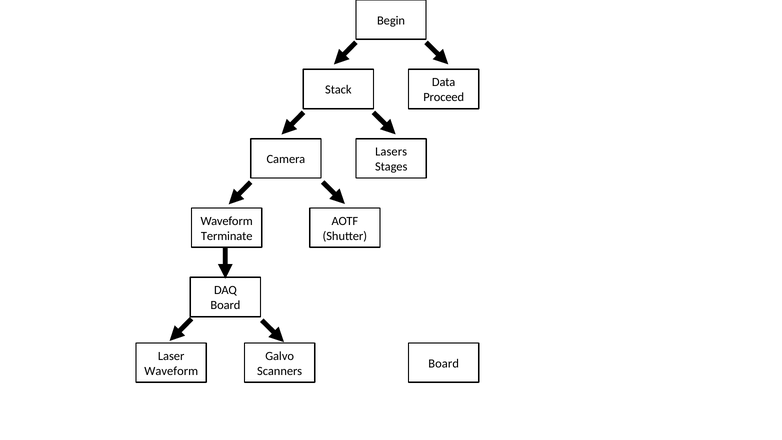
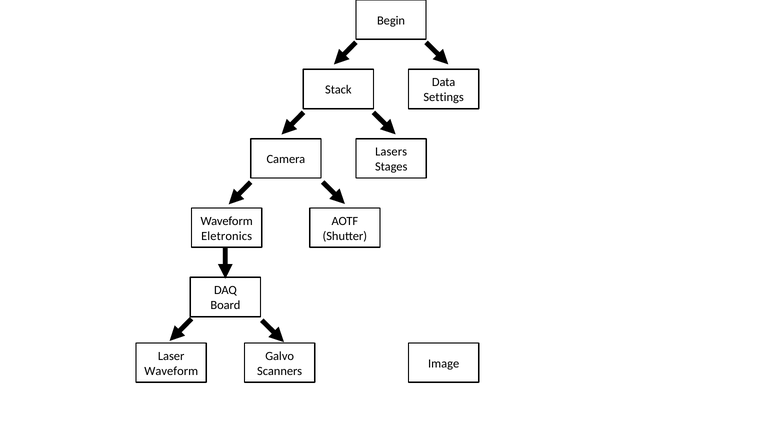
Proceed: Proceed -> Settings
Terminate: Terminate -> Eletronics
Board at (444, 363): Board -> Image
